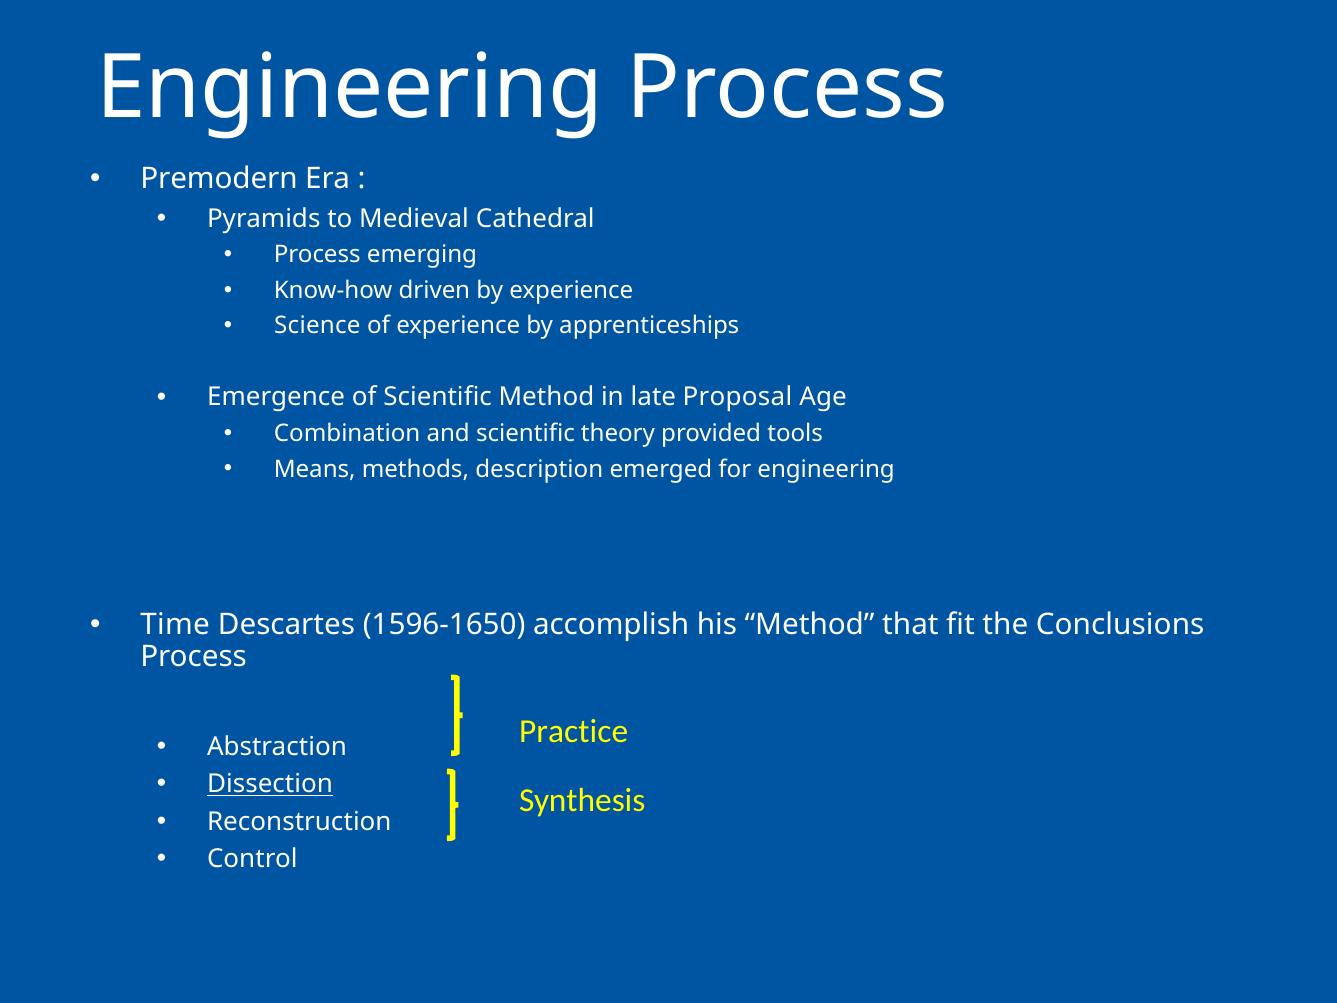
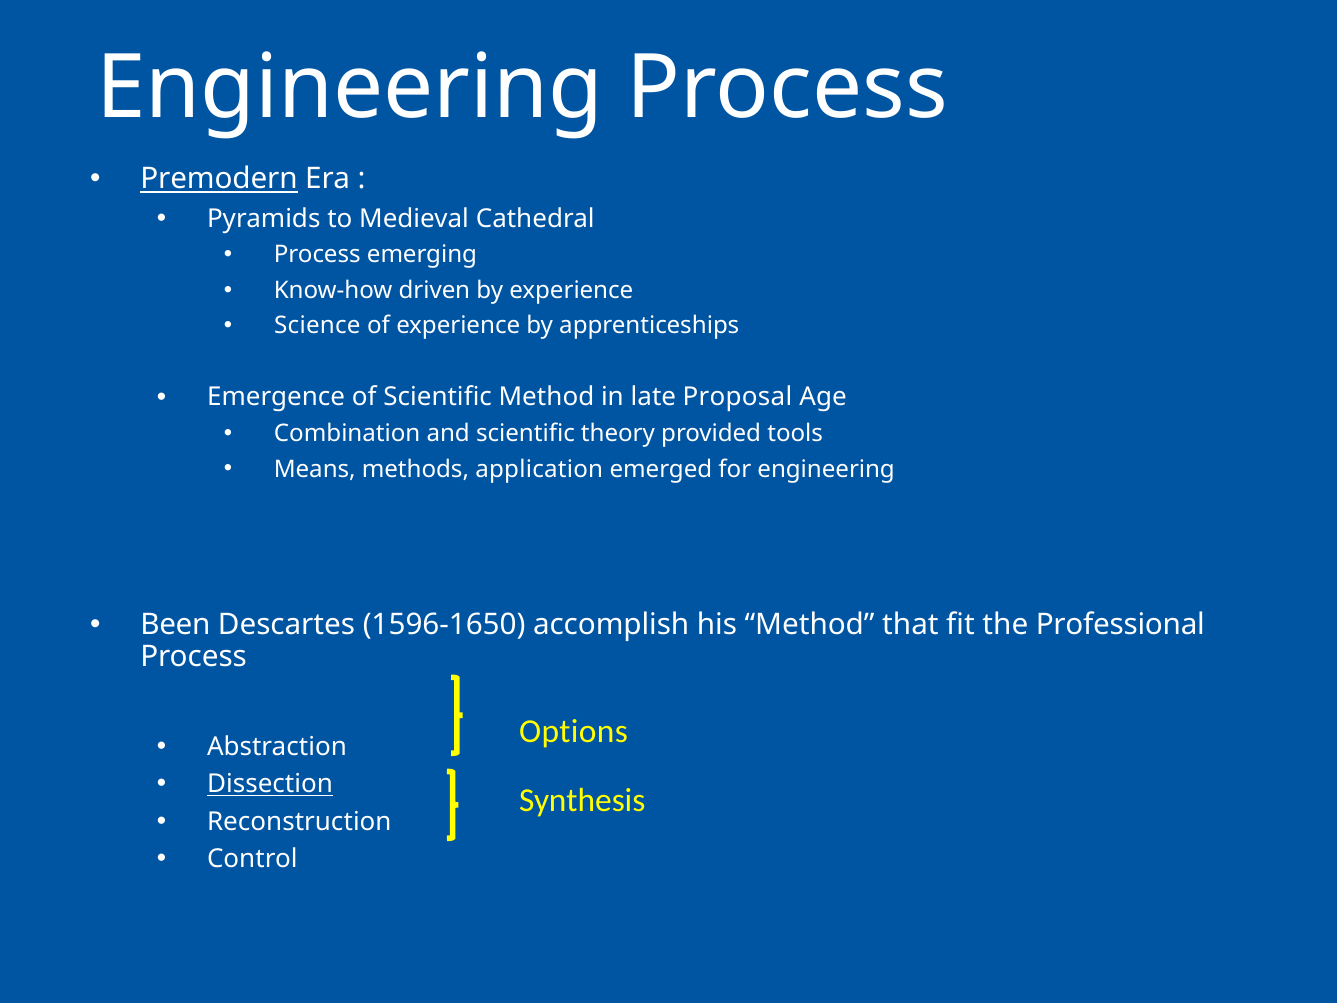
Premodern underline: none -> present
description: description -> application
Time: Time -> Been
Conclusions: Conclusions -> Professional
Practice: Practice -> Options
